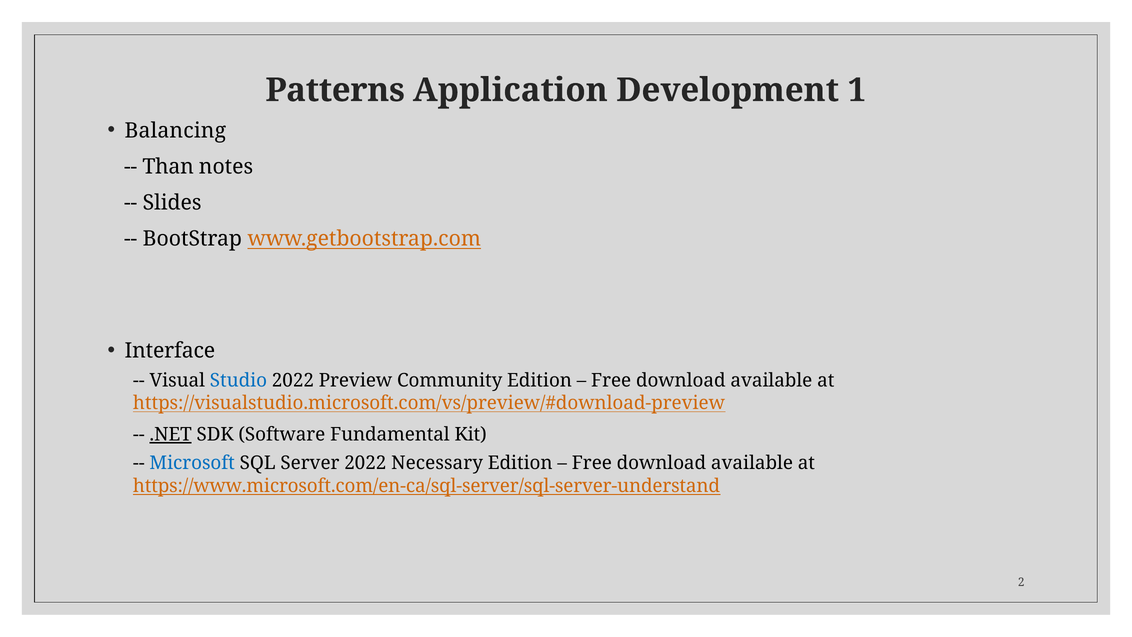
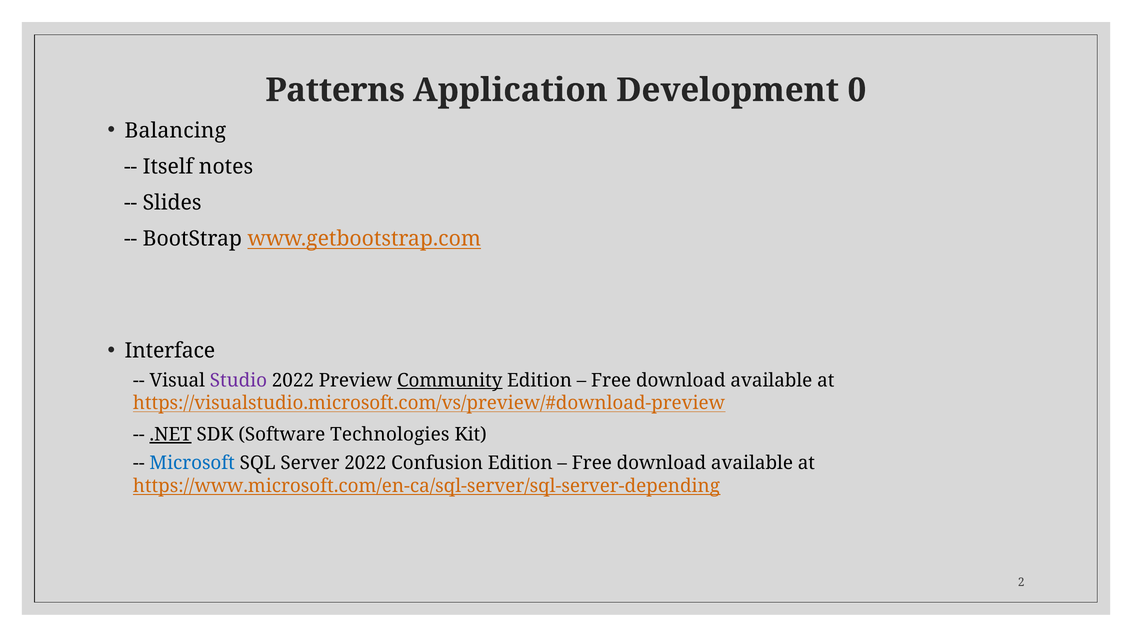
1: 1 -> 0
Than: Than -> Itself
Studio colour: blue -> purple
Community underline: none -> present
Fundamental: Fundamental -> Technologies
Necessary: Necessary -> Confusion
https://www.microsoft.com/en-ca/sql-server/sql-server-understand: https://www.microsoft.com/en-ca/sql-server/sql-server-understand -> https://www.microsoft.com/en-ca/sql-server/sql-server-depending
